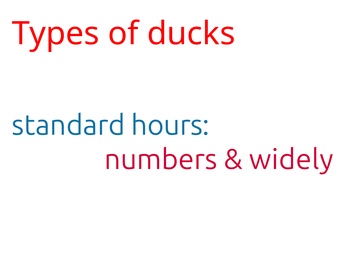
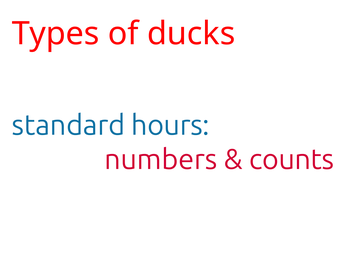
widely: widely -> counts
